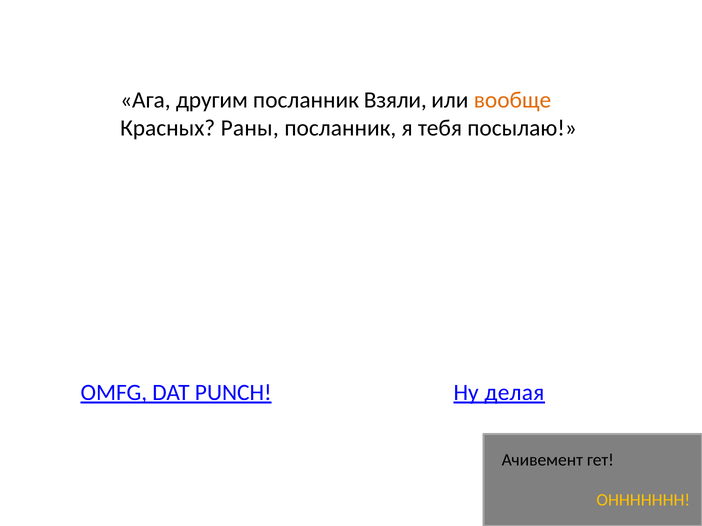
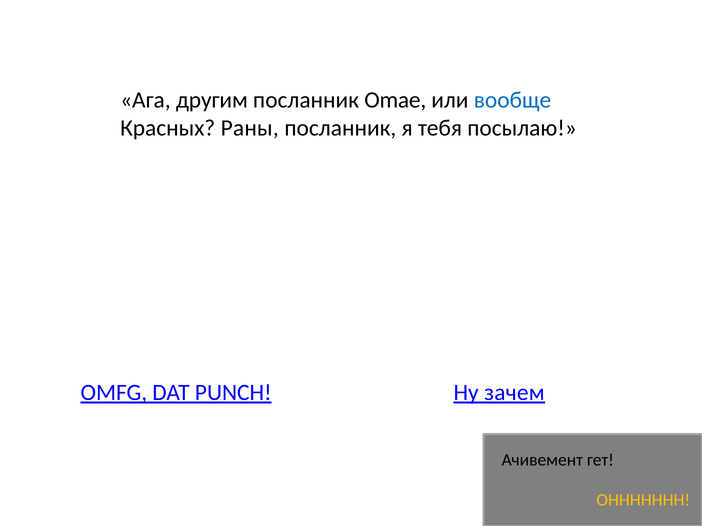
Взяли: Взяли -> Omae
вообще colour: orange -> blue
делая: делая -> зачем
